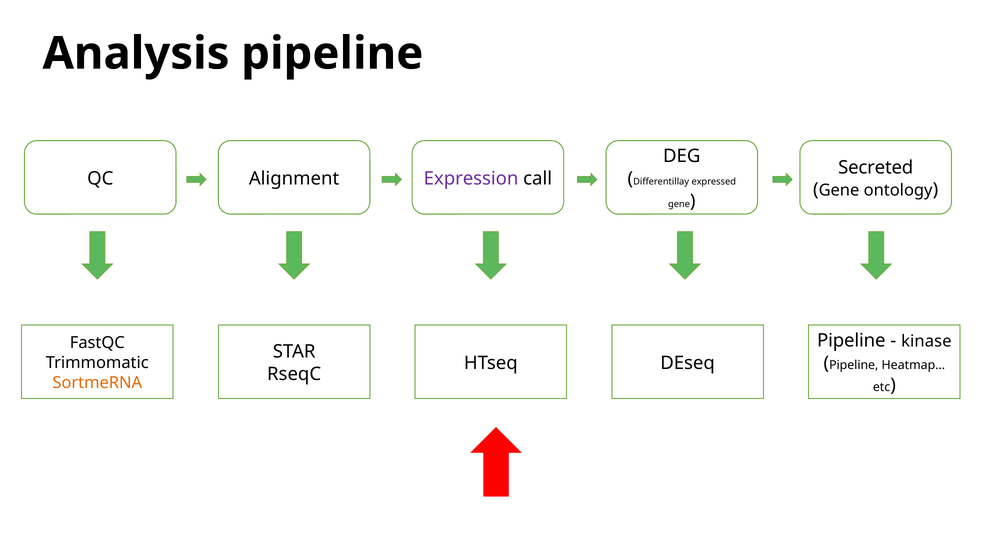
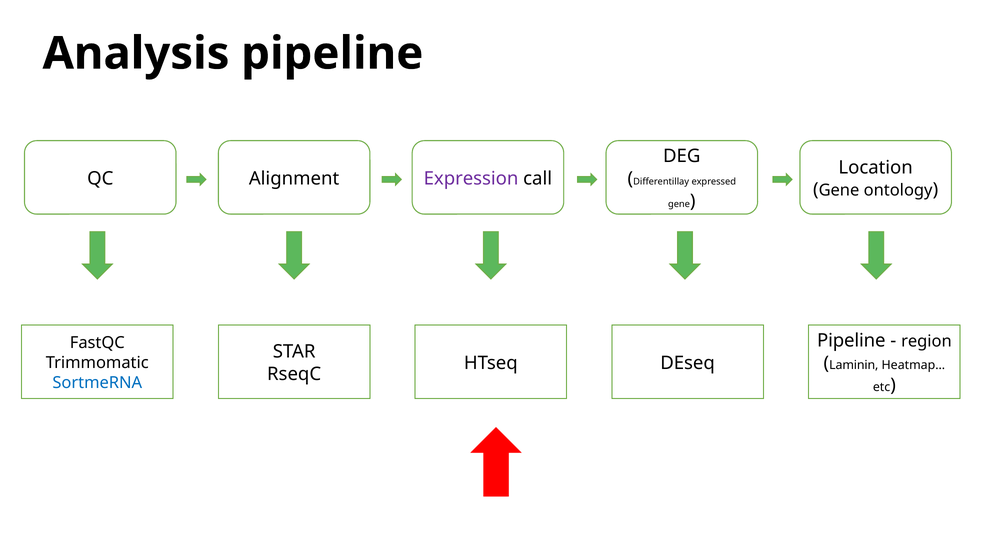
Secreted: Secreted -> Location
kinase: kinase -> region
Pipeline at (854, 365): Pipeline -> Laminin
SortmeRNA colour: orange -> blue
